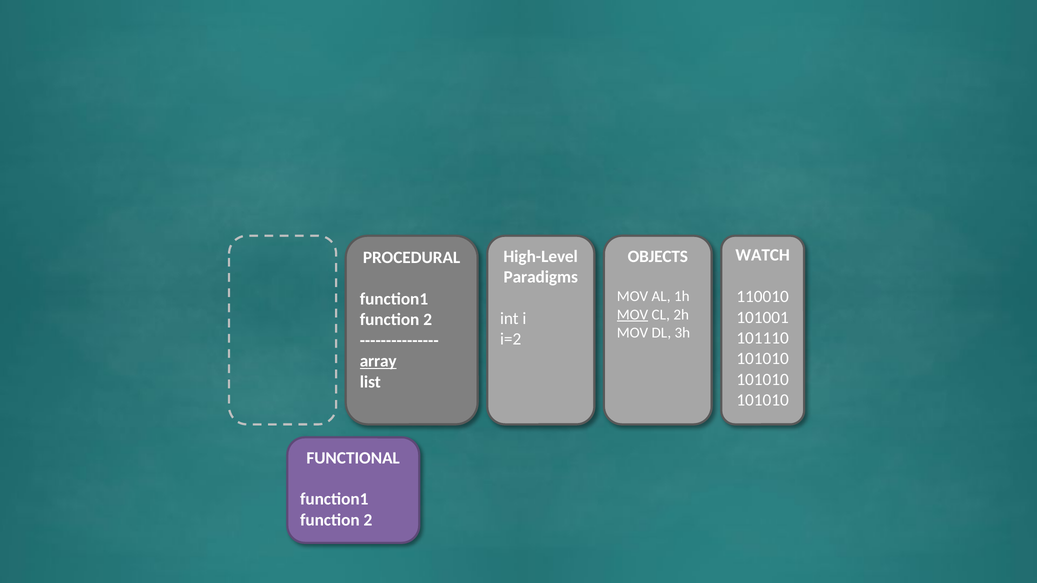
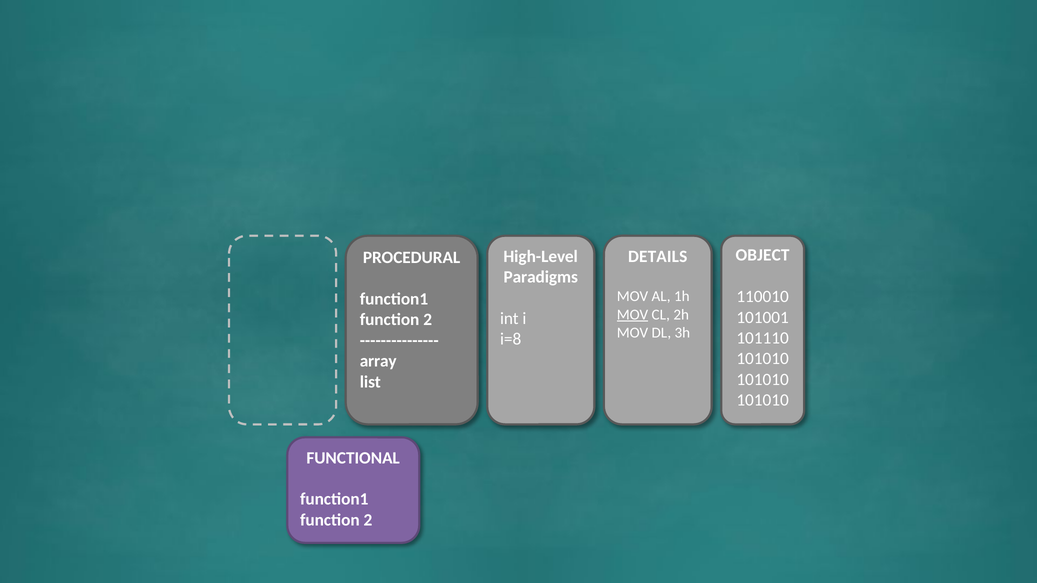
WATCH: WATCH -> OBJECT
OBJECTS: OBJECTS -> DETAILS
i=2: i=2 -> i=8
array underline: present -> none
